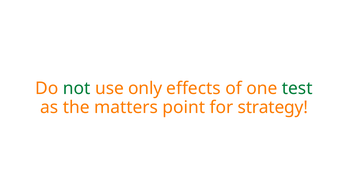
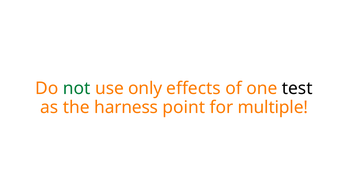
test colour: green -> black
matters: matters -> harness
strategy: strategy -> multiple
